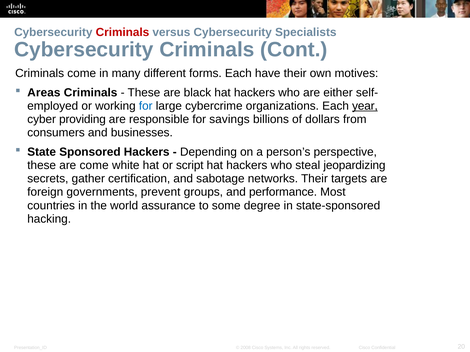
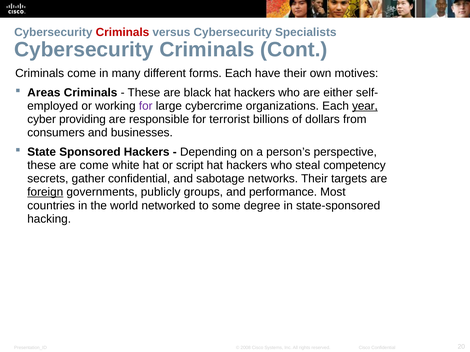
for at (146, 106) colour: blue -> purple
savings: savings -> terrorist
jeopardizing: jeopardizing -> competency
gather certification: certification -> confidential
foreign underline: none -> present
prevent: prevent -> publicly
assurance: assurance -> networked
